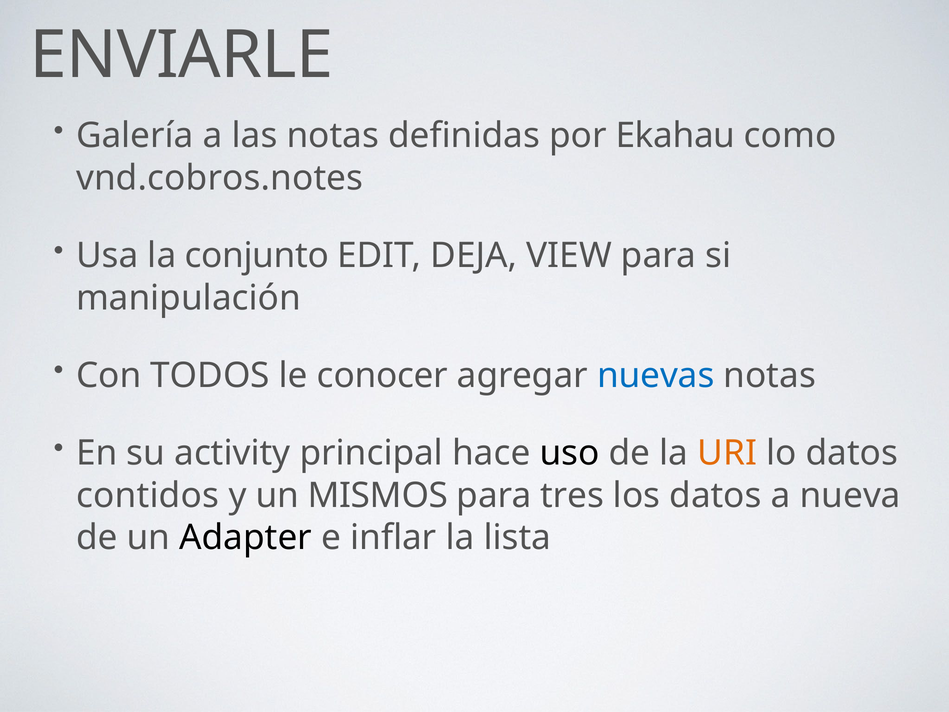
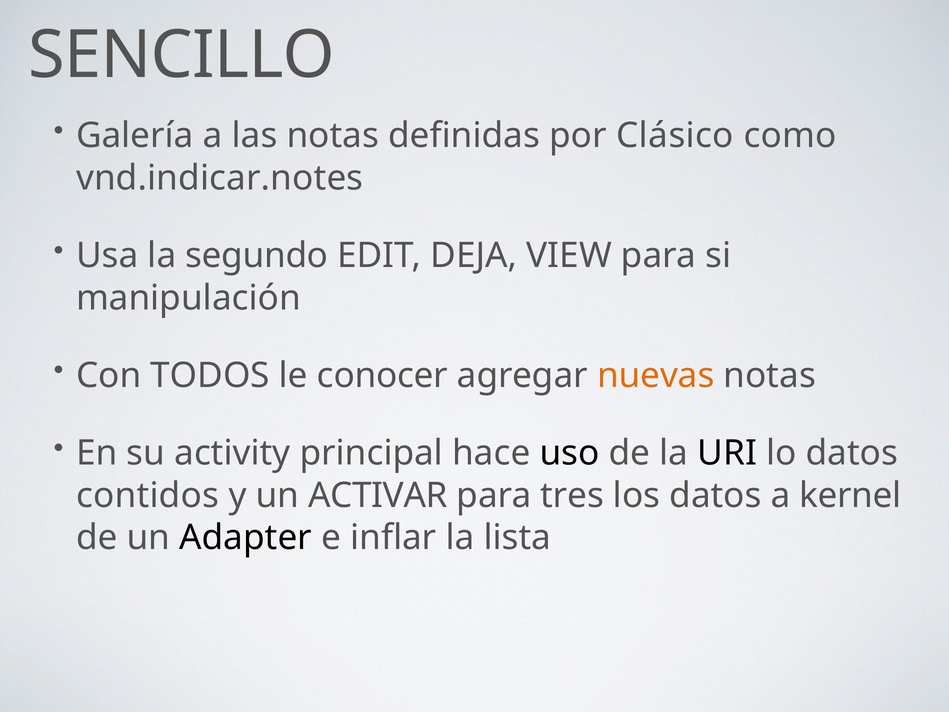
ENVIARLE: ENVIARLE -> SENCILLO
Ekahau: Ekahau -> Clásico
vnd.cobros.notes: vnd.cobros.notes -> vnd.indicar.notes
conjunto: conjunto -> segundo
nuevas colour: blue -> orange
URI colour: orange -> black
MISMOS: MISMOS -> ACTIVAR
nueva: nueva -> kernel
